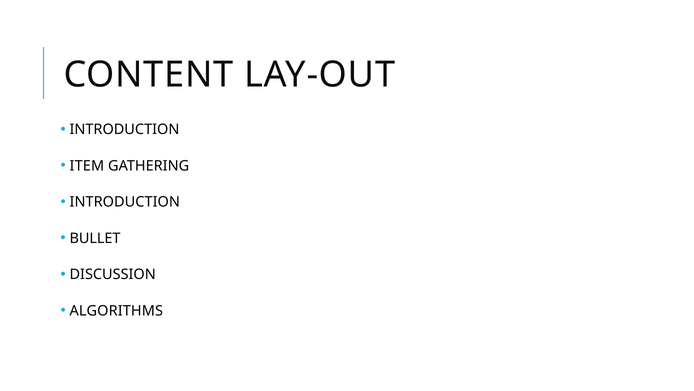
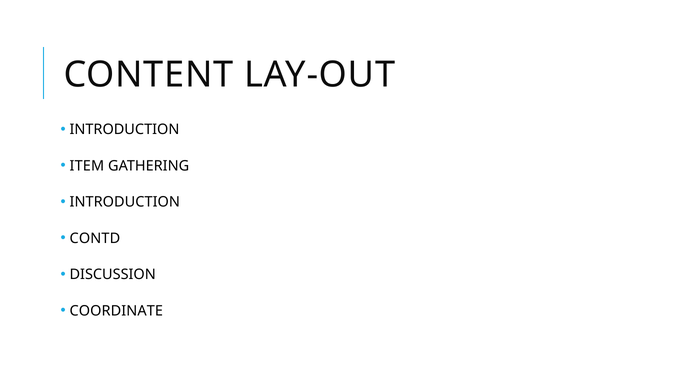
BULLET: BULLET -> CONTD
ALGORITHMS: ALGORITHMS -> COORDINATE
